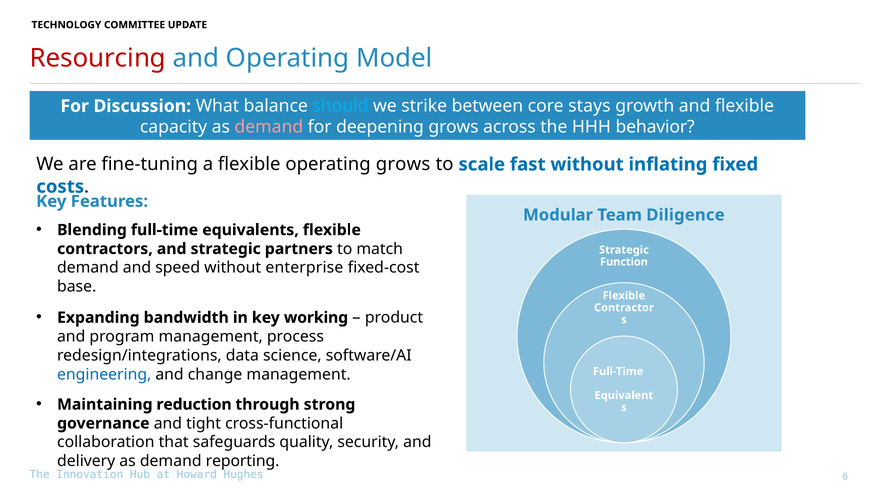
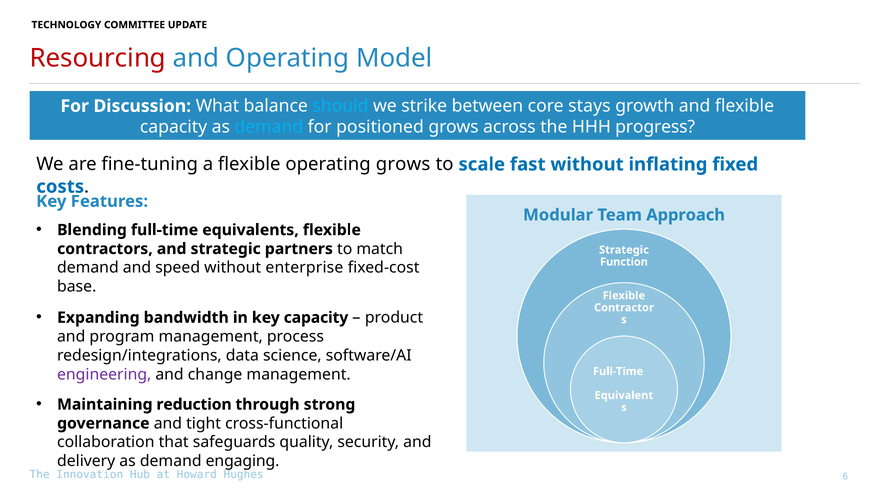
demand at (269, 127) colour: pink -> light blue
deepening: deepening -> positioned
behavior: behavior -> progress
Diligence: Diligence -> Approach
key working: working -> capacity
engineering colour: blue -> purple
reporting: reporting -> engaging
